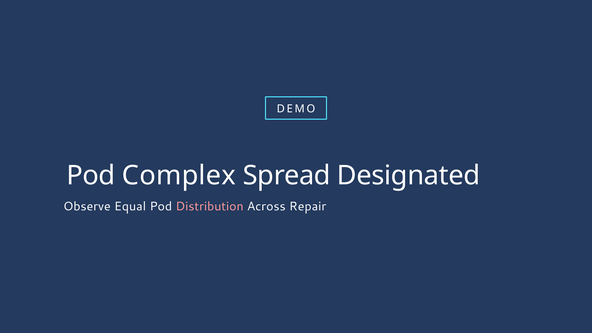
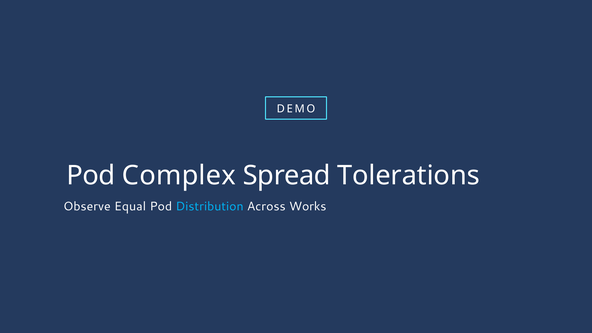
Designated: Designated -> Tolerations
Distribution colour: pink -> light blue
Repair: Repair -> Works
